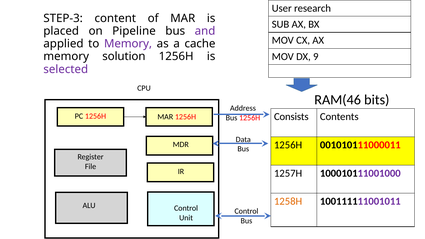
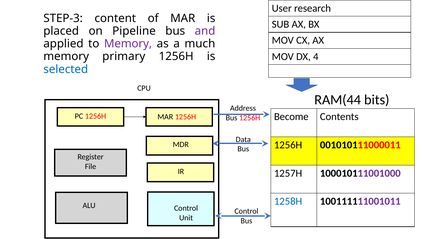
cache: cache -> much
9: 9 -> 4
solution: solution -> primary
selected colour: purple -> blue
RAM(46: RAM(46 -> RAM(44
Consists: Consists -> Become
1258H colour: orange -> blue
